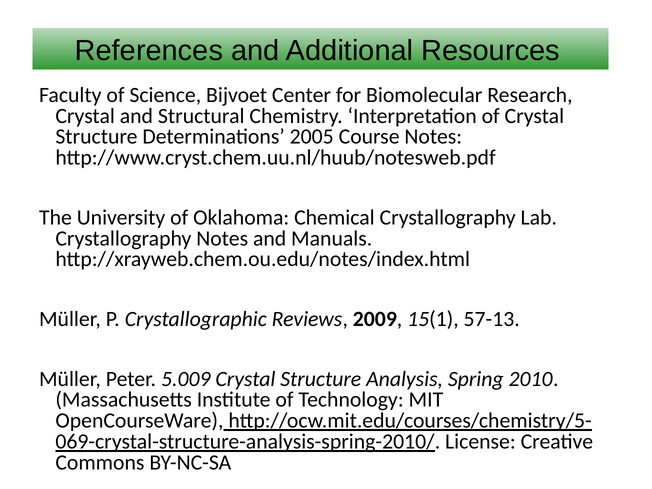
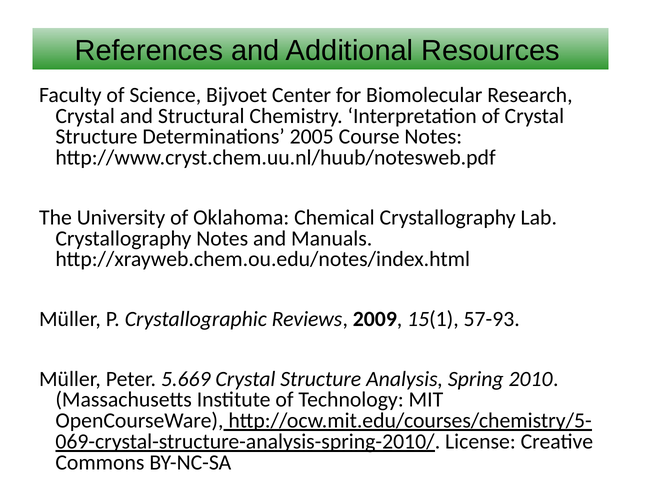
57-13: 57-13 -> 57-93
5.009: 5.009 -> 5.669
